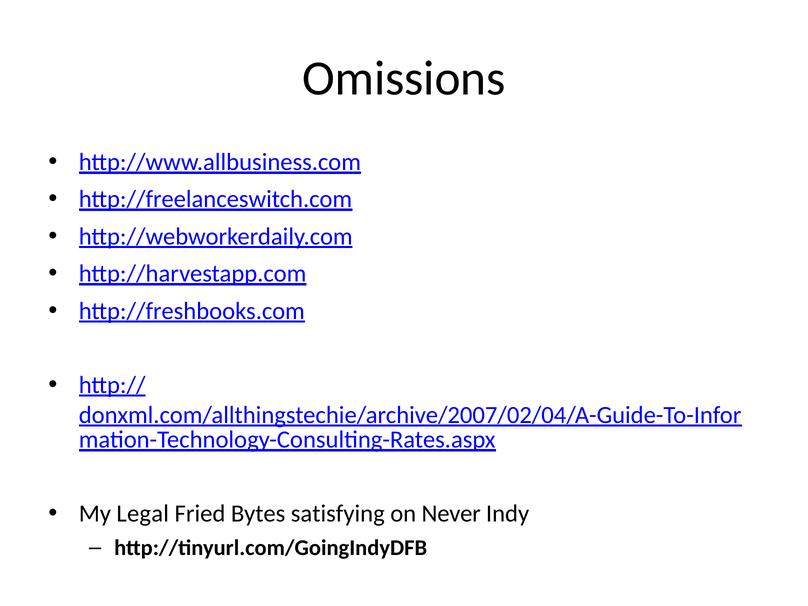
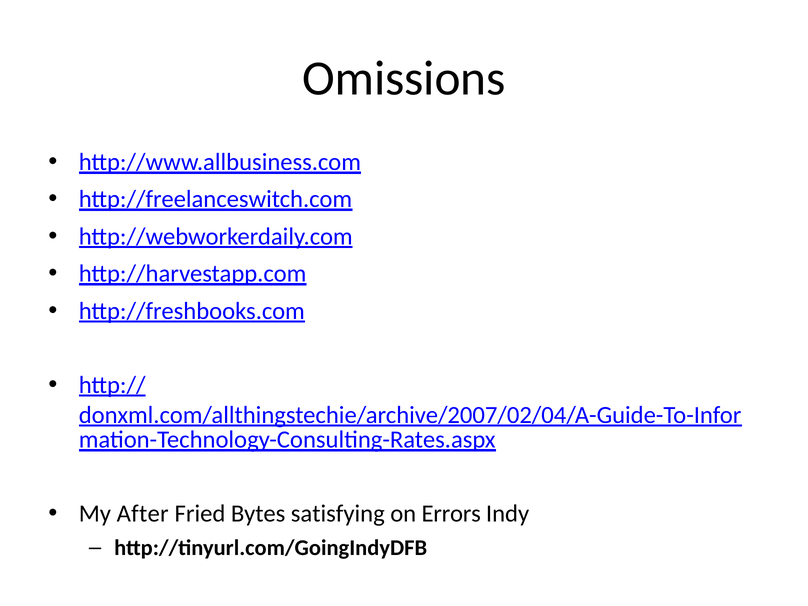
Legal: Legal -> After
Never: Never -> Errors
